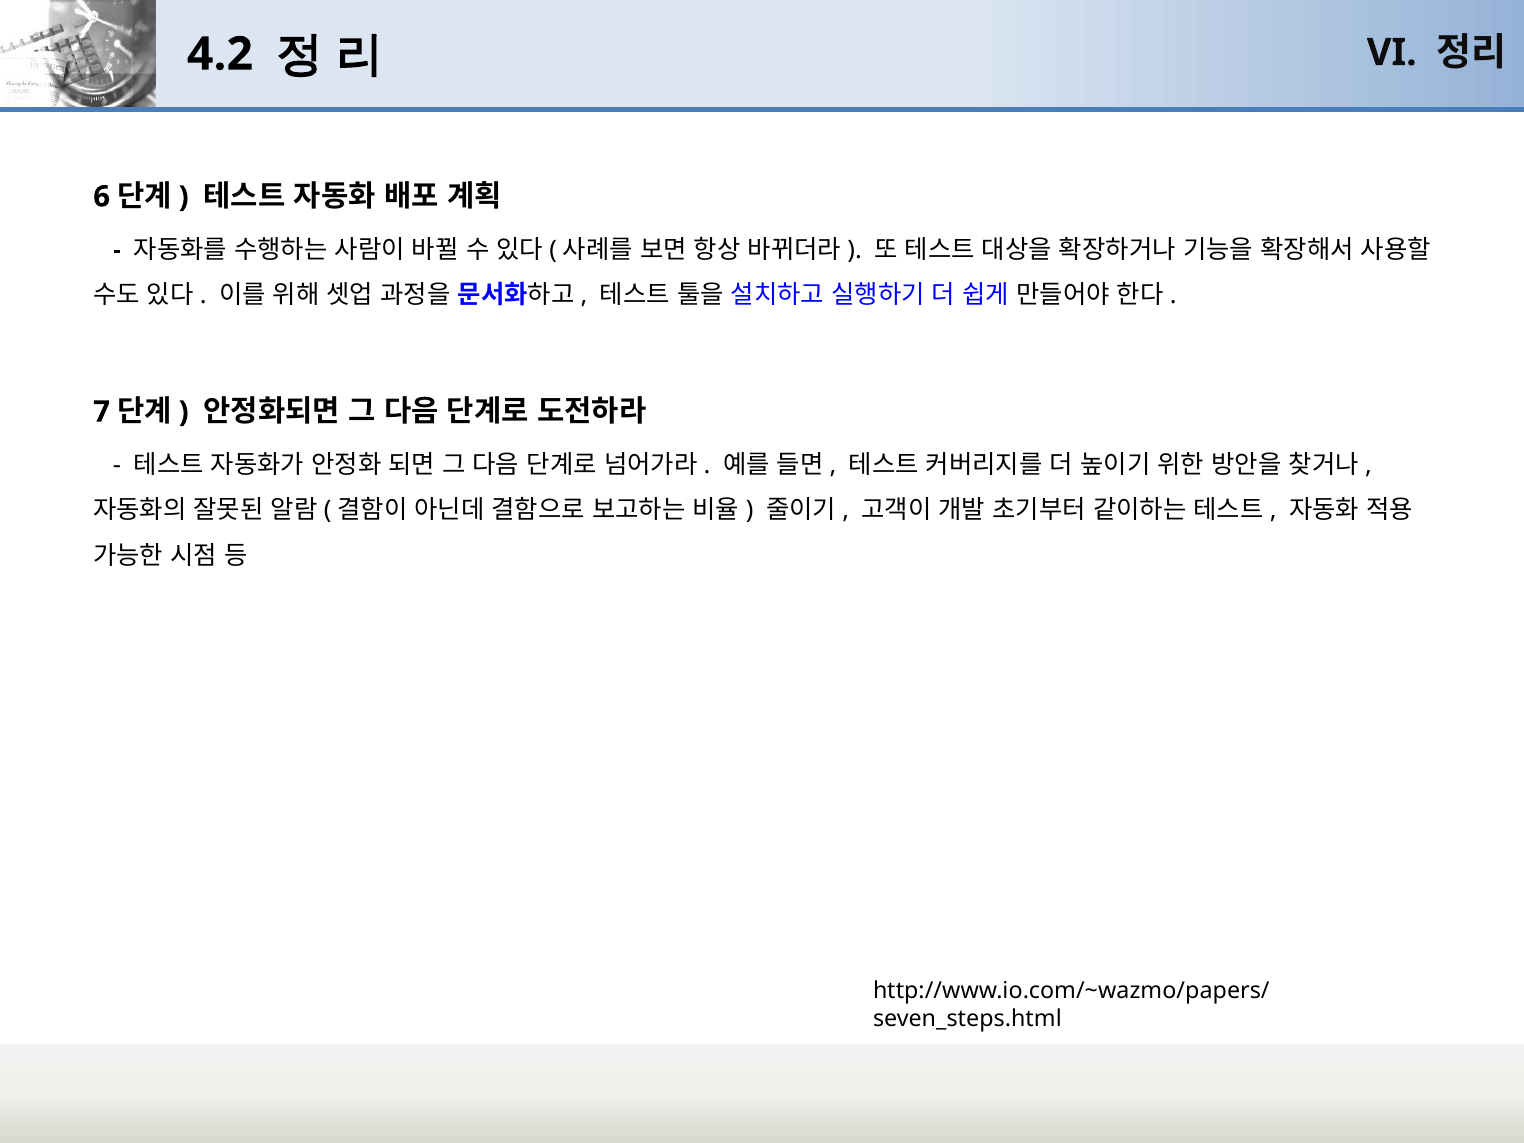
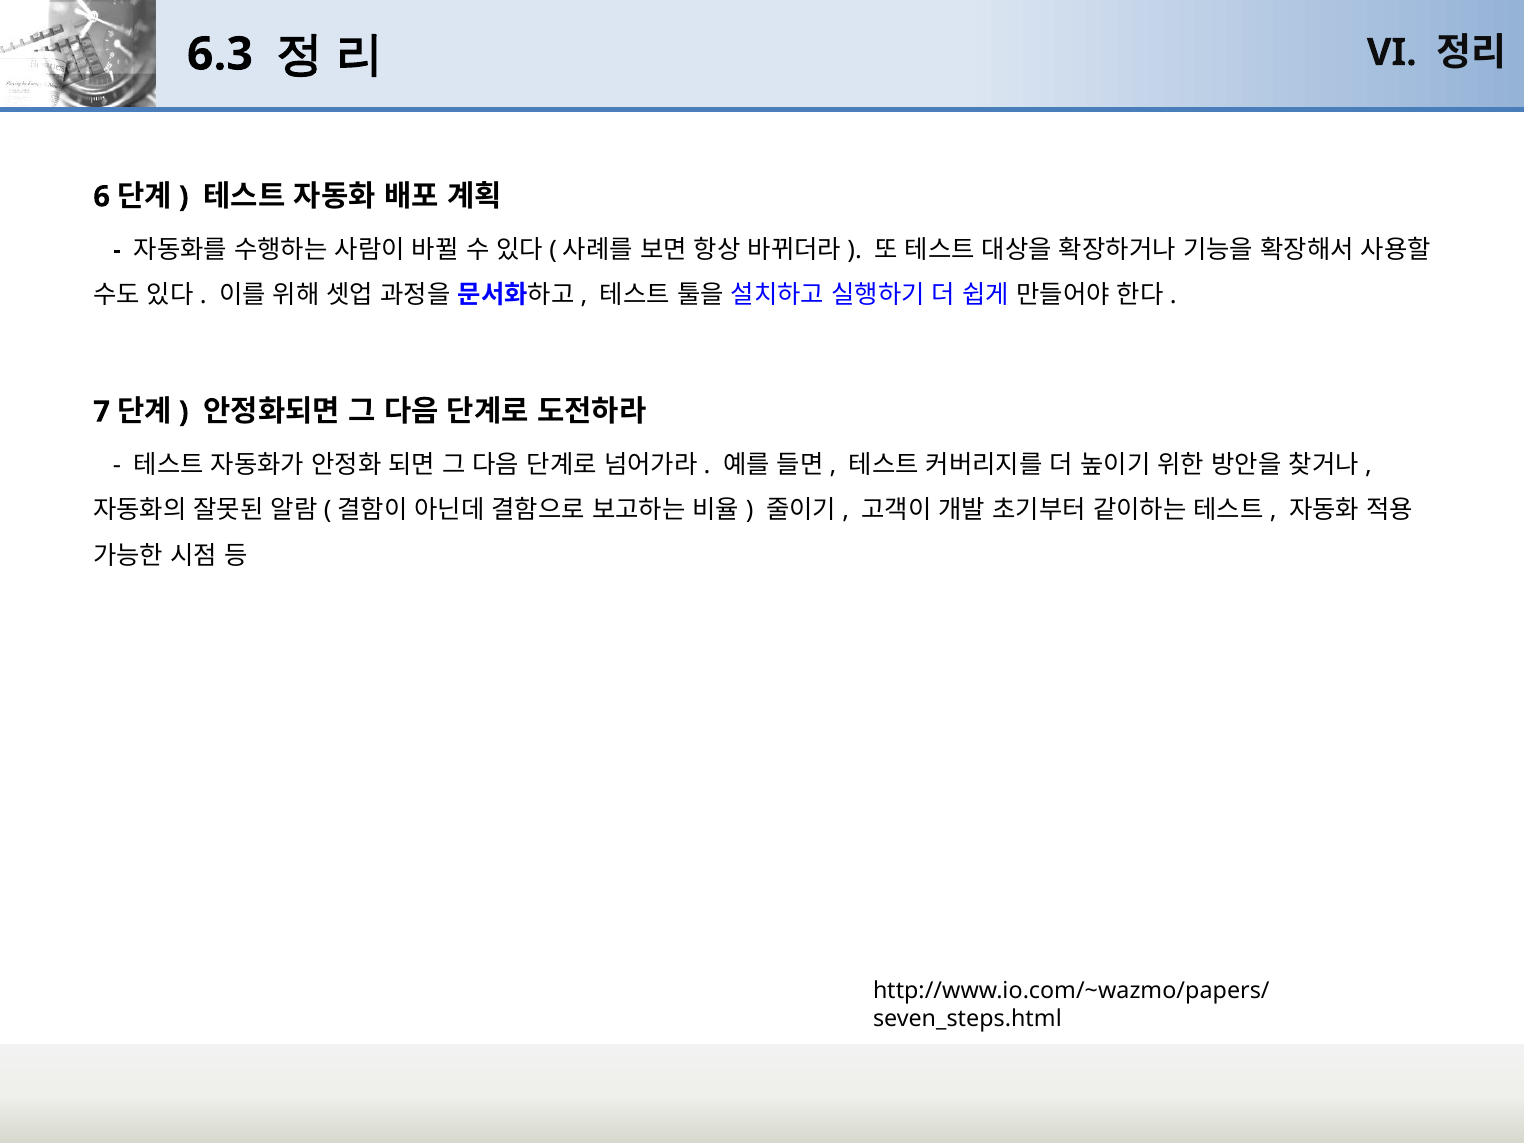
4.2: 4.2 -> 6.3
